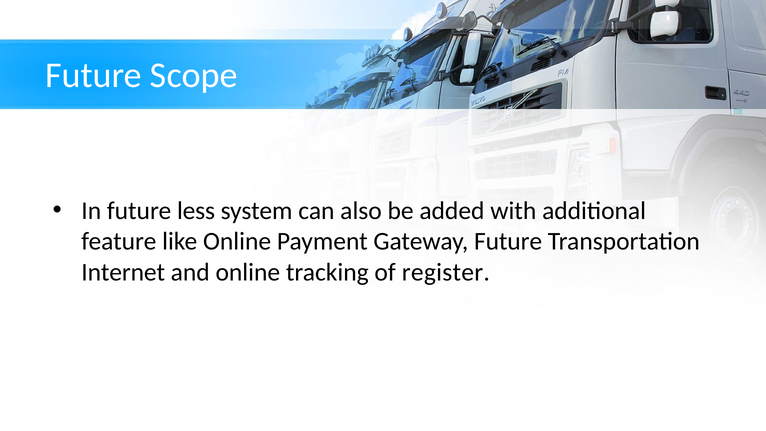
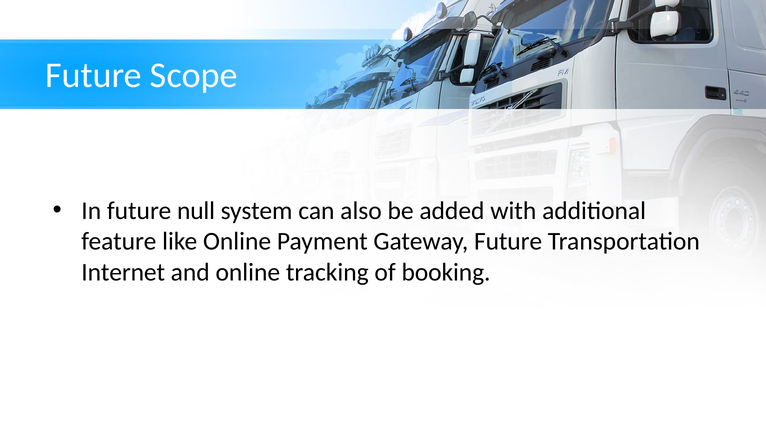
less: less -> null
register: register -> booking
